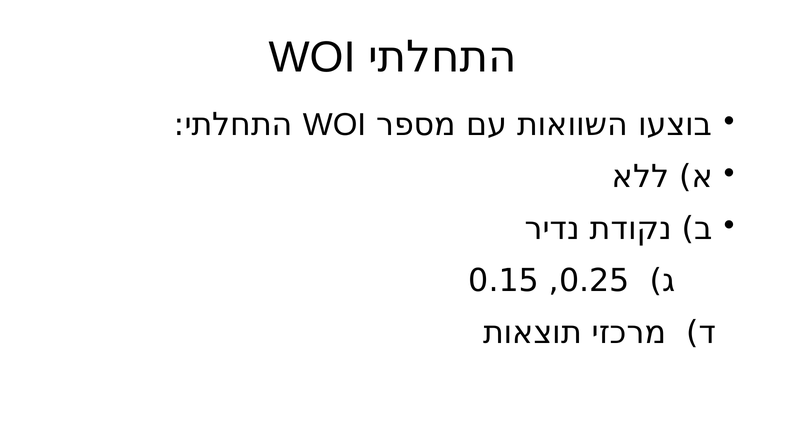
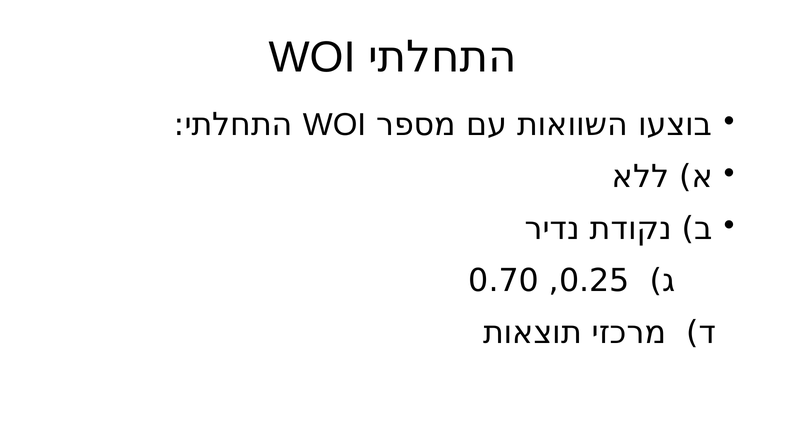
0.15: 0.15 -> 0.70
